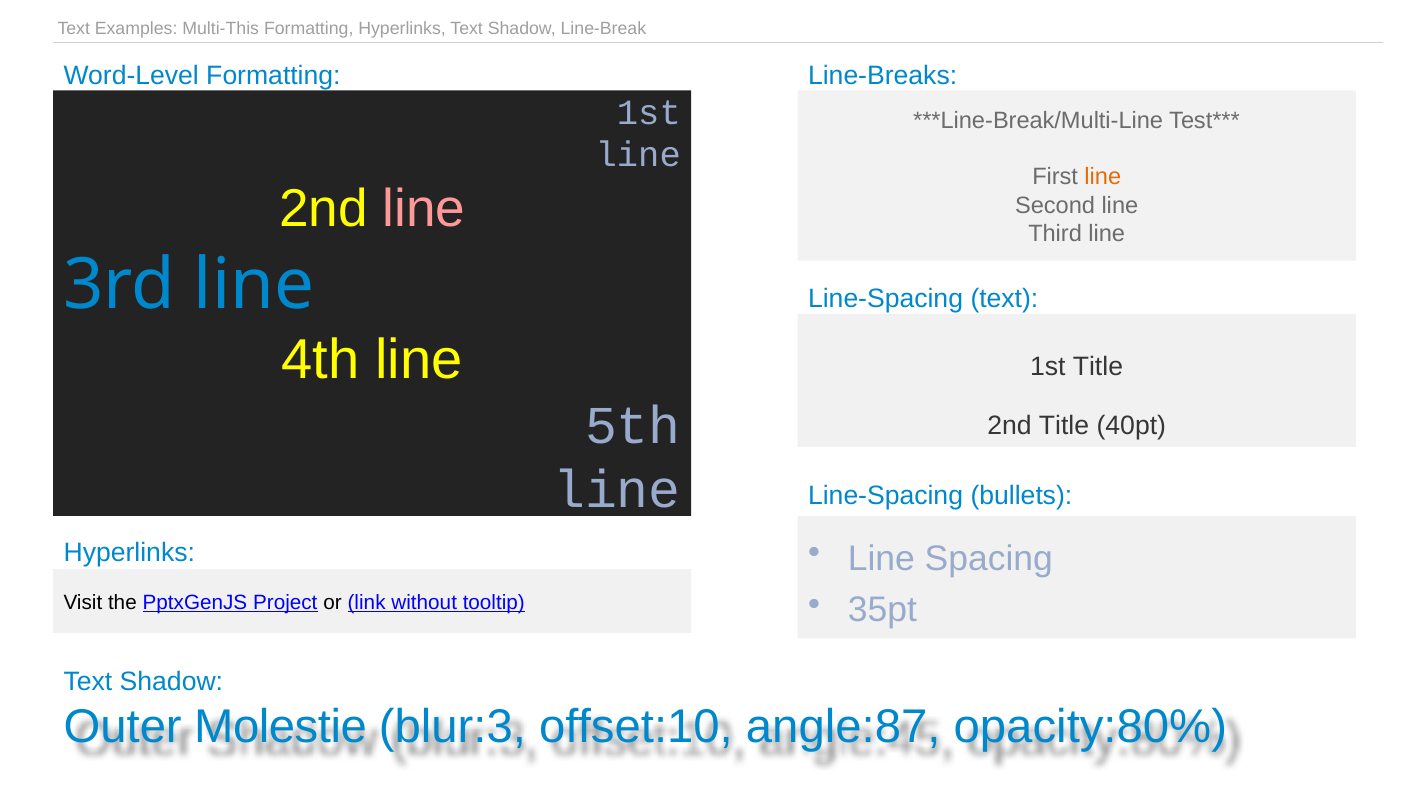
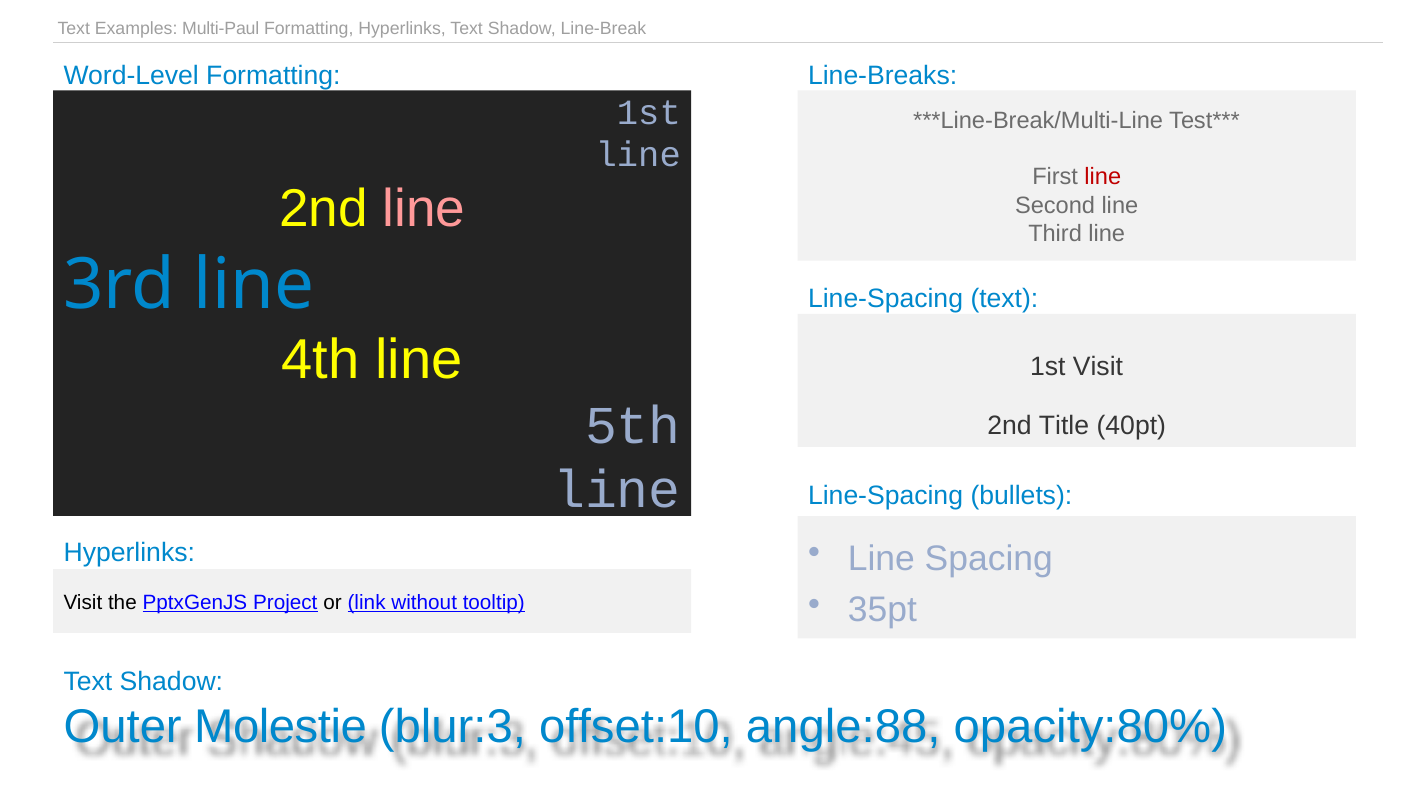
Multi-This: Multi-This -> Multi-Paul
line at (1103, 177) colour: orange -> red
1st Title: Title -> Visit
angle:87: angle:87 -> angle:88
